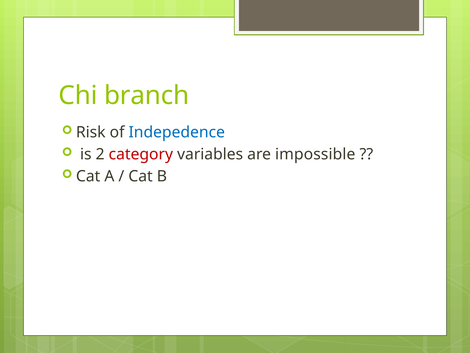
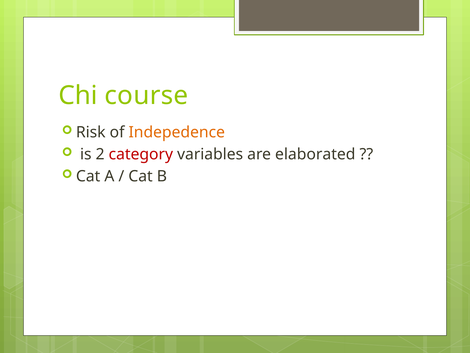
branch: branch -> course
Indepedence colour: blue -> orange
impossible: impossible -> elaborated
